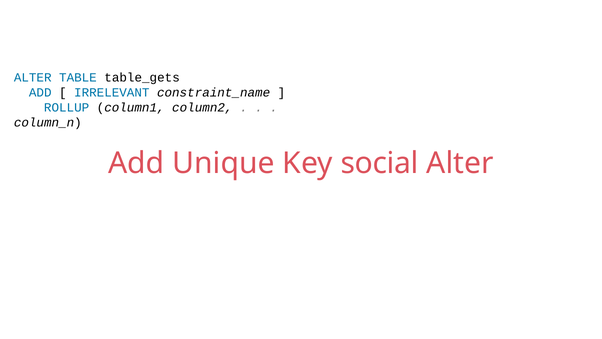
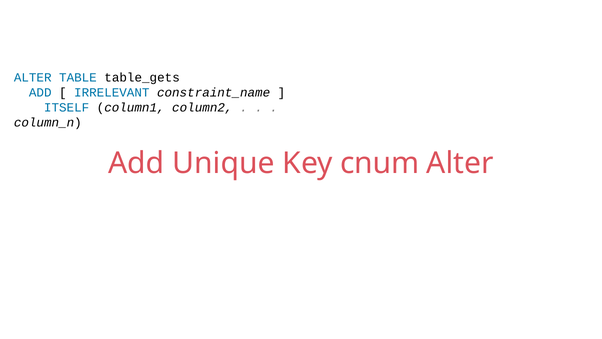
ROLLUP: ROLLUP -> ITSELF
social: social -> cnum
